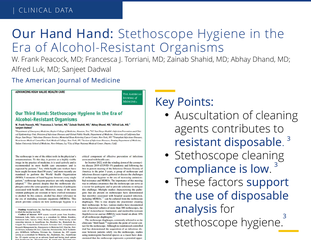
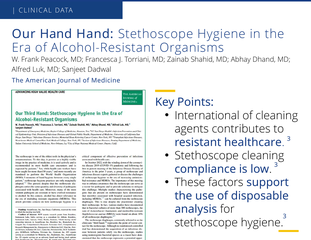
Auscultation: Auscultation -> International
resistant disposable: disposable -> healthcare
